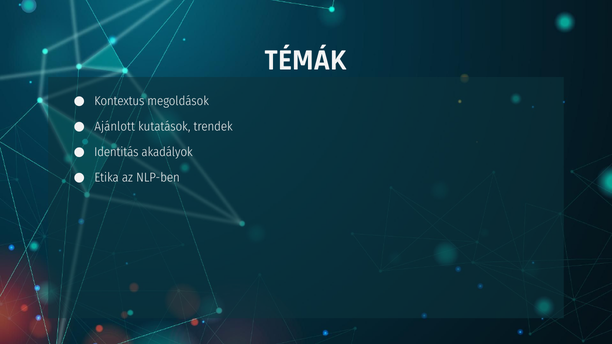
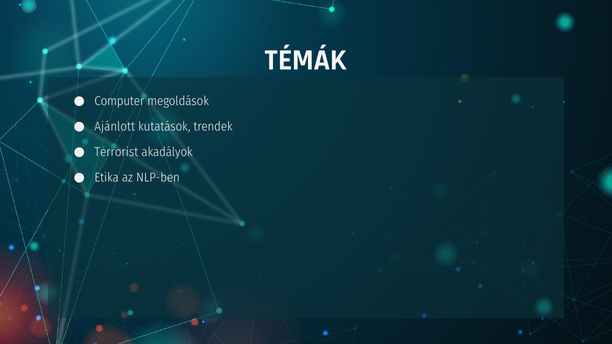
Kontextus: Kontextus -> Computer
Identitás: Identitás -> Terrorist
